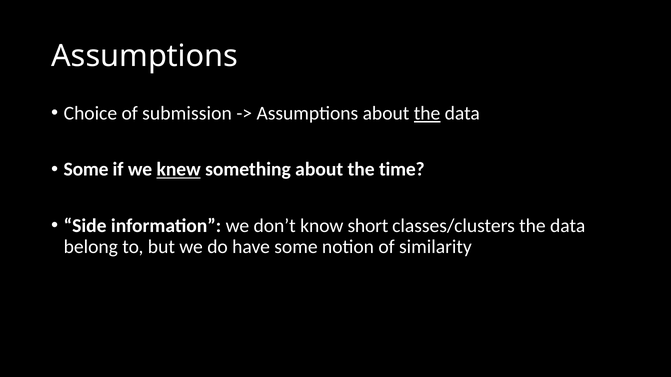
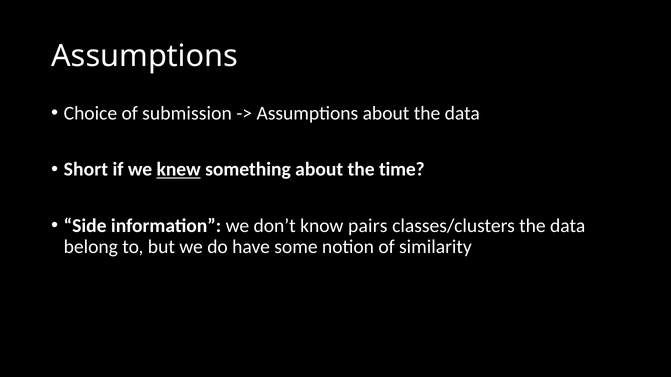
the at (427, 113) underline: present -> none
Some at (86, 170): Some -> Short
short: short -> pairs
